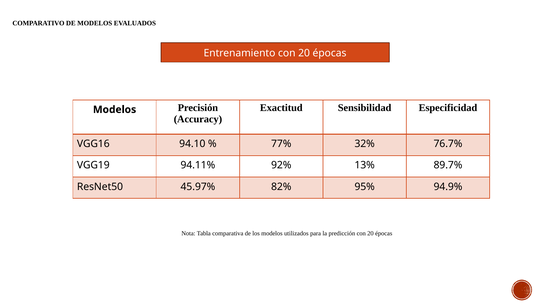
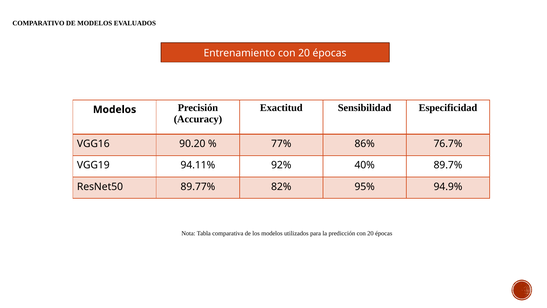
94.10: 94.10 -> 90.20
32%: 32% -> 86%
13%: 13% -> 40%
45.97%: 45.97% -> 89.77%
